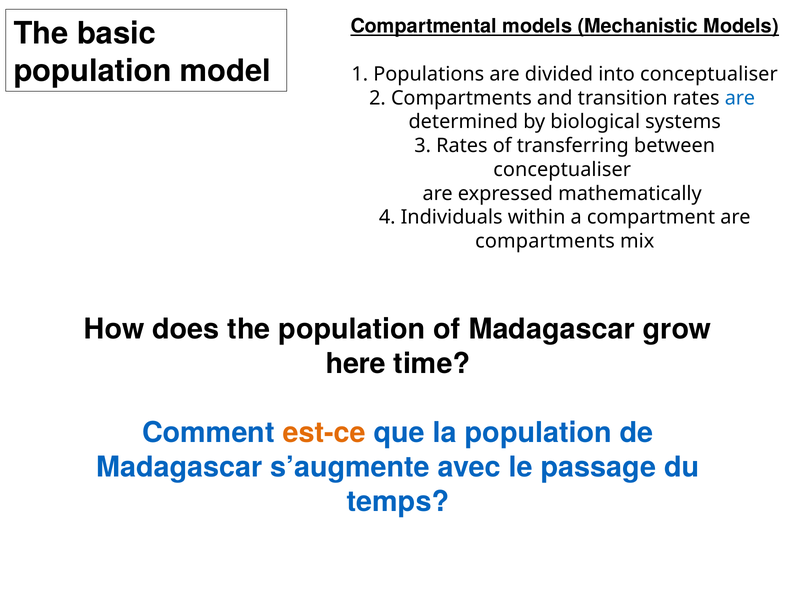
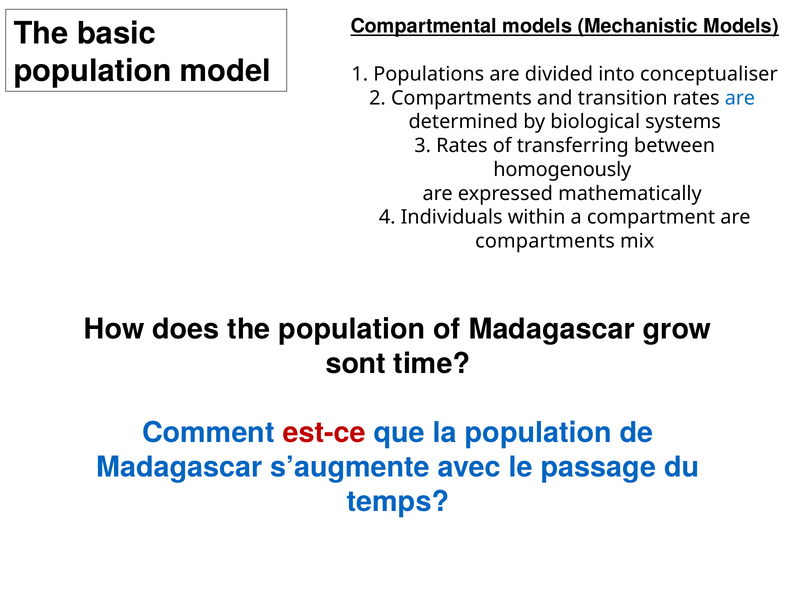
conceptualiser at (562, 170): conceptualiser -> homogenously
here: here -> sont
est-ce colour: orange -> red
